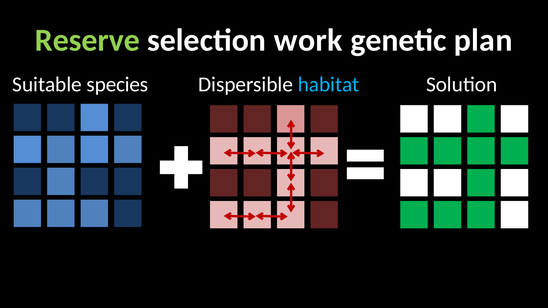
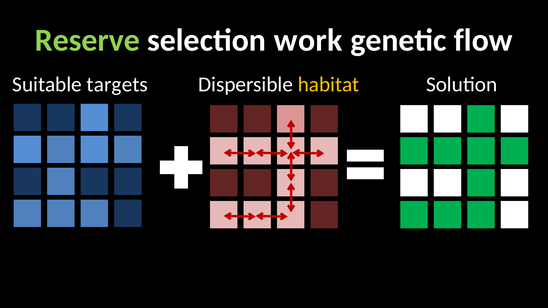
plan: plan -> flow
species: species -> targets
habitat colour: light blue -> yellow
